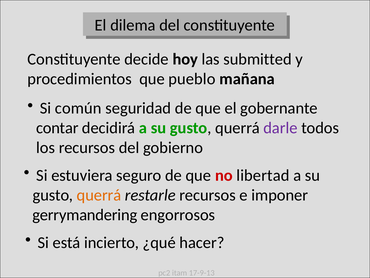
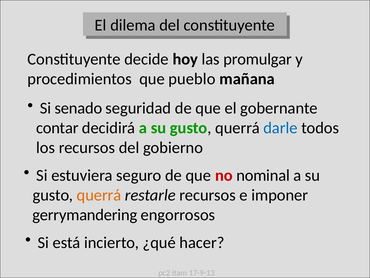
submitted: submitted -> promulgar
común: común -> senado
darle colour: purple -> blue
libertad: libertad -> nominal
